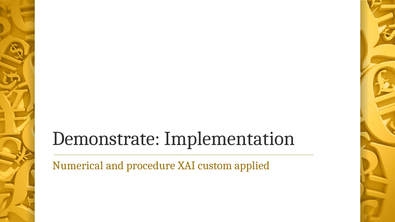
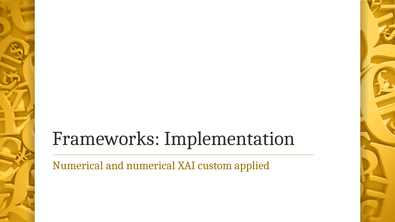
Demonstrate: Demonstrate -> Frameworks
and procedure: procedure -> numerical
